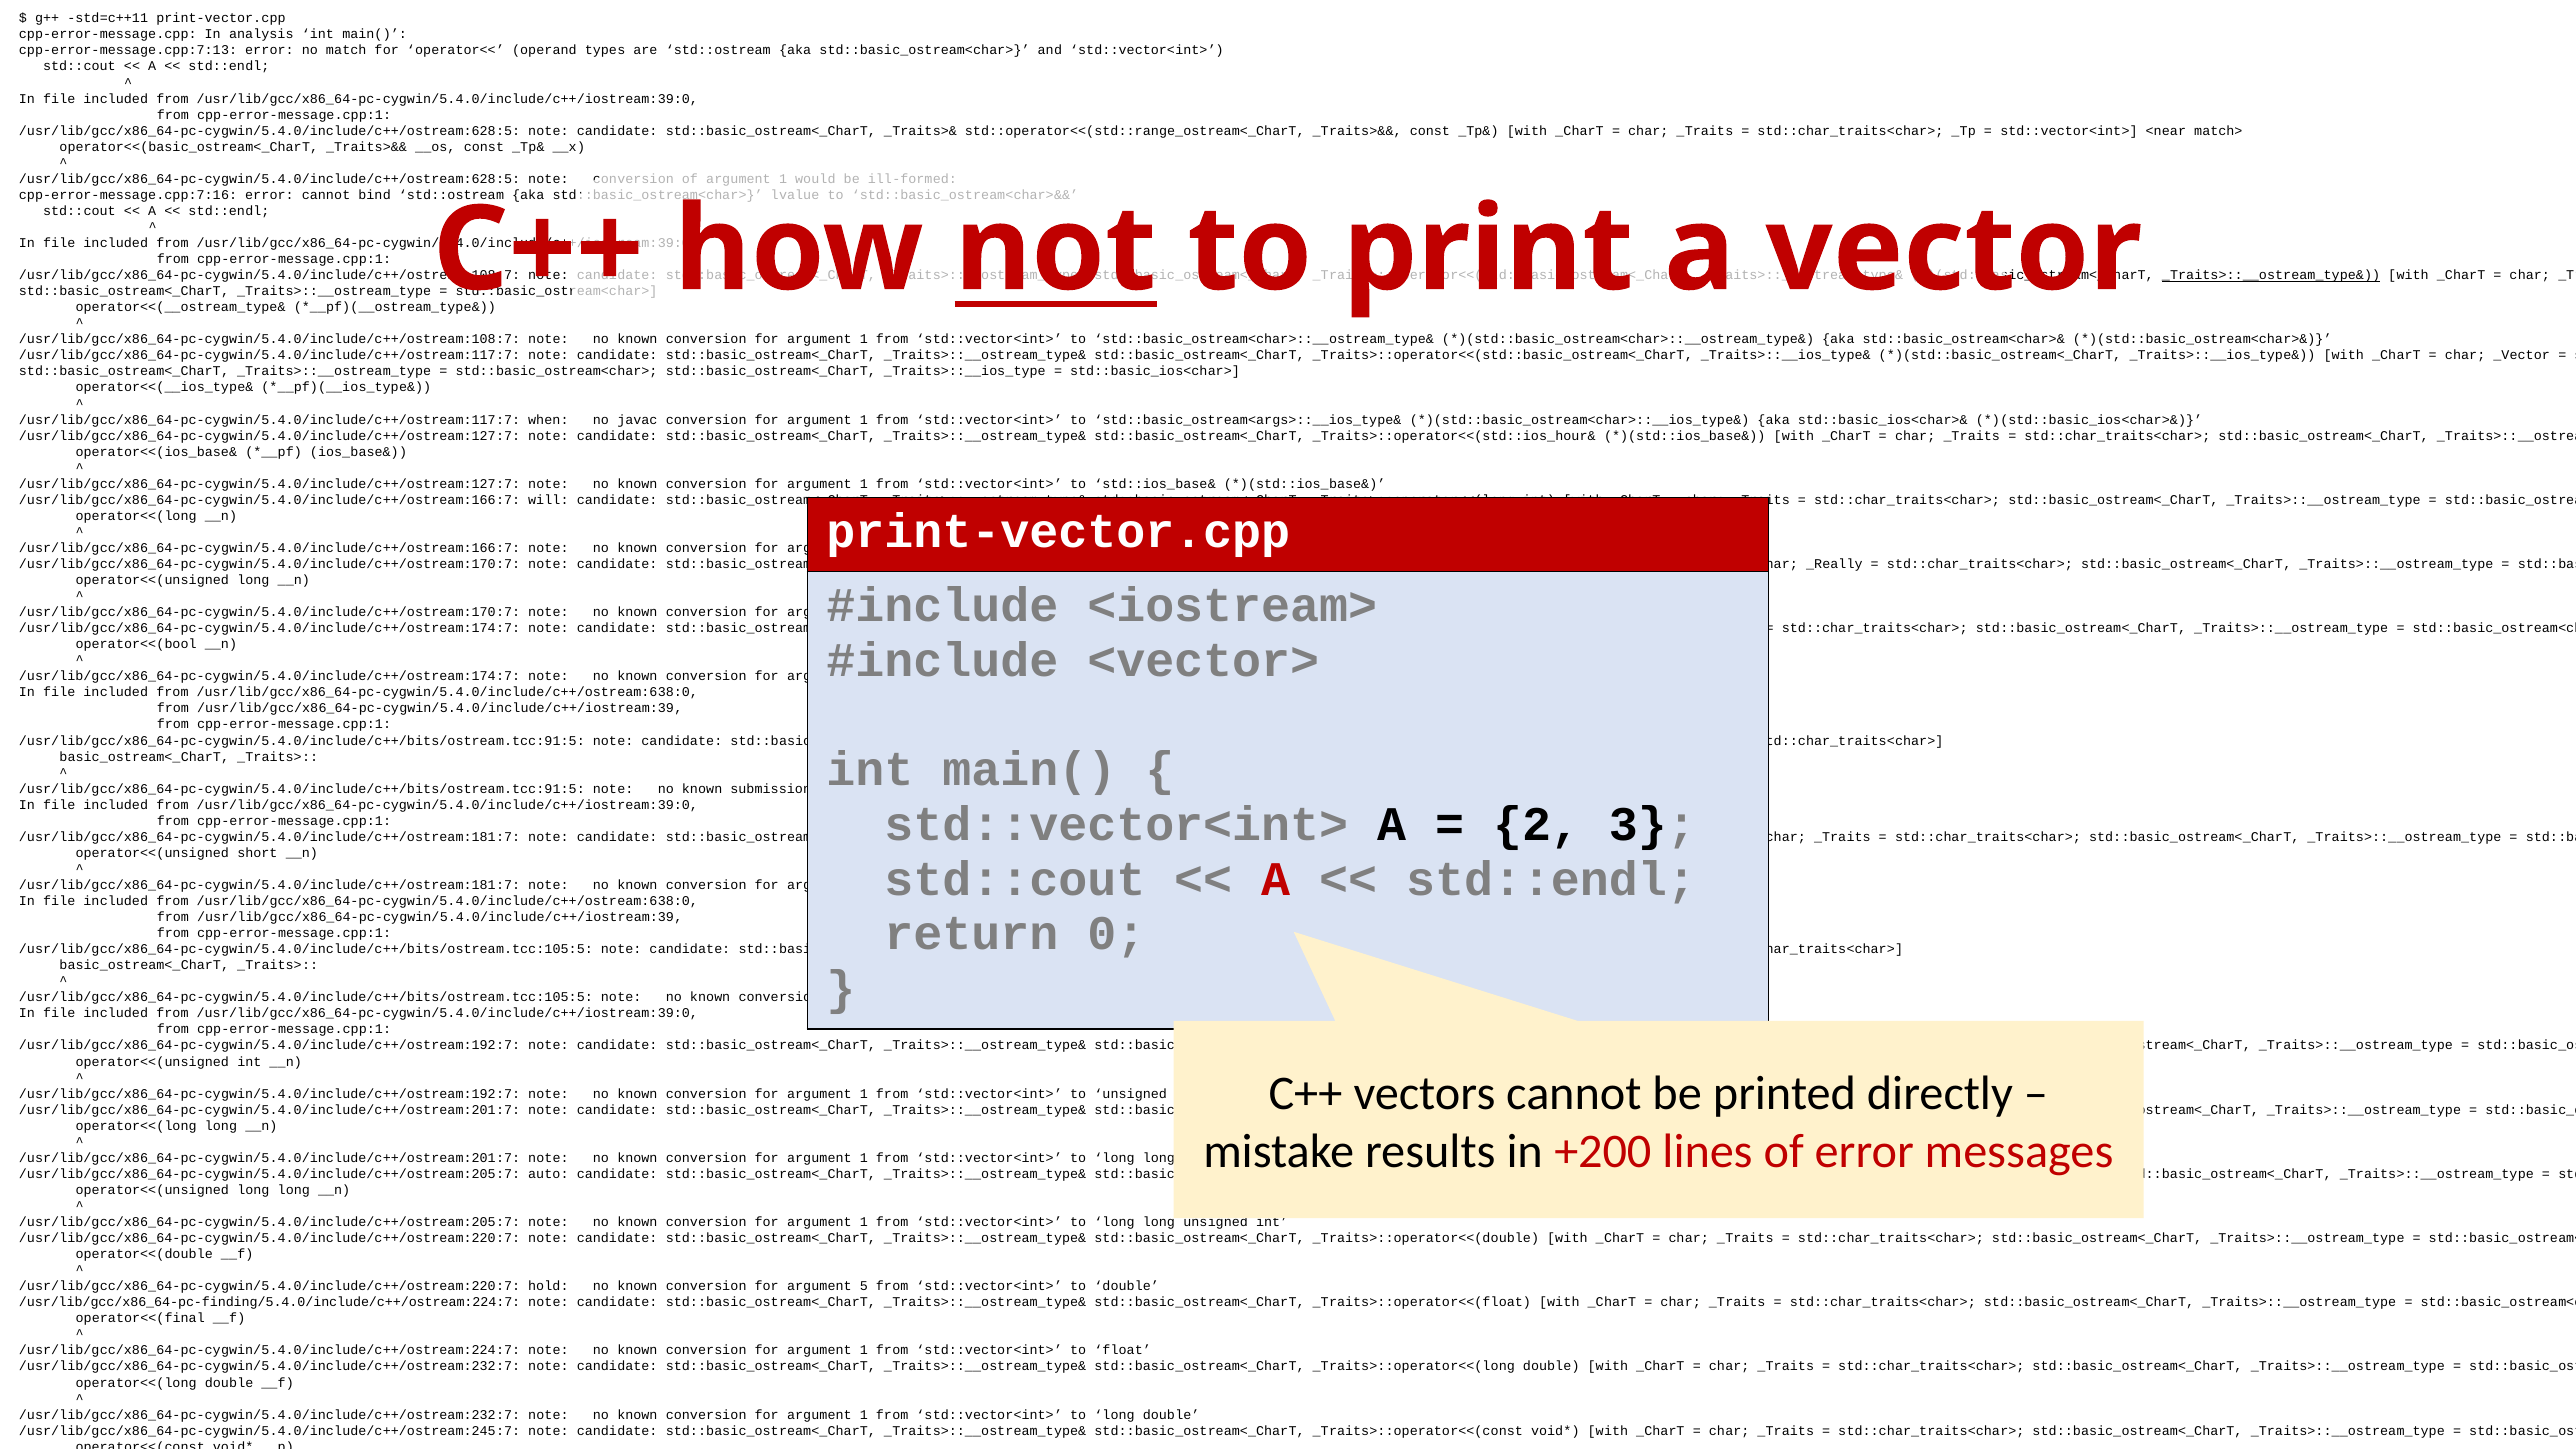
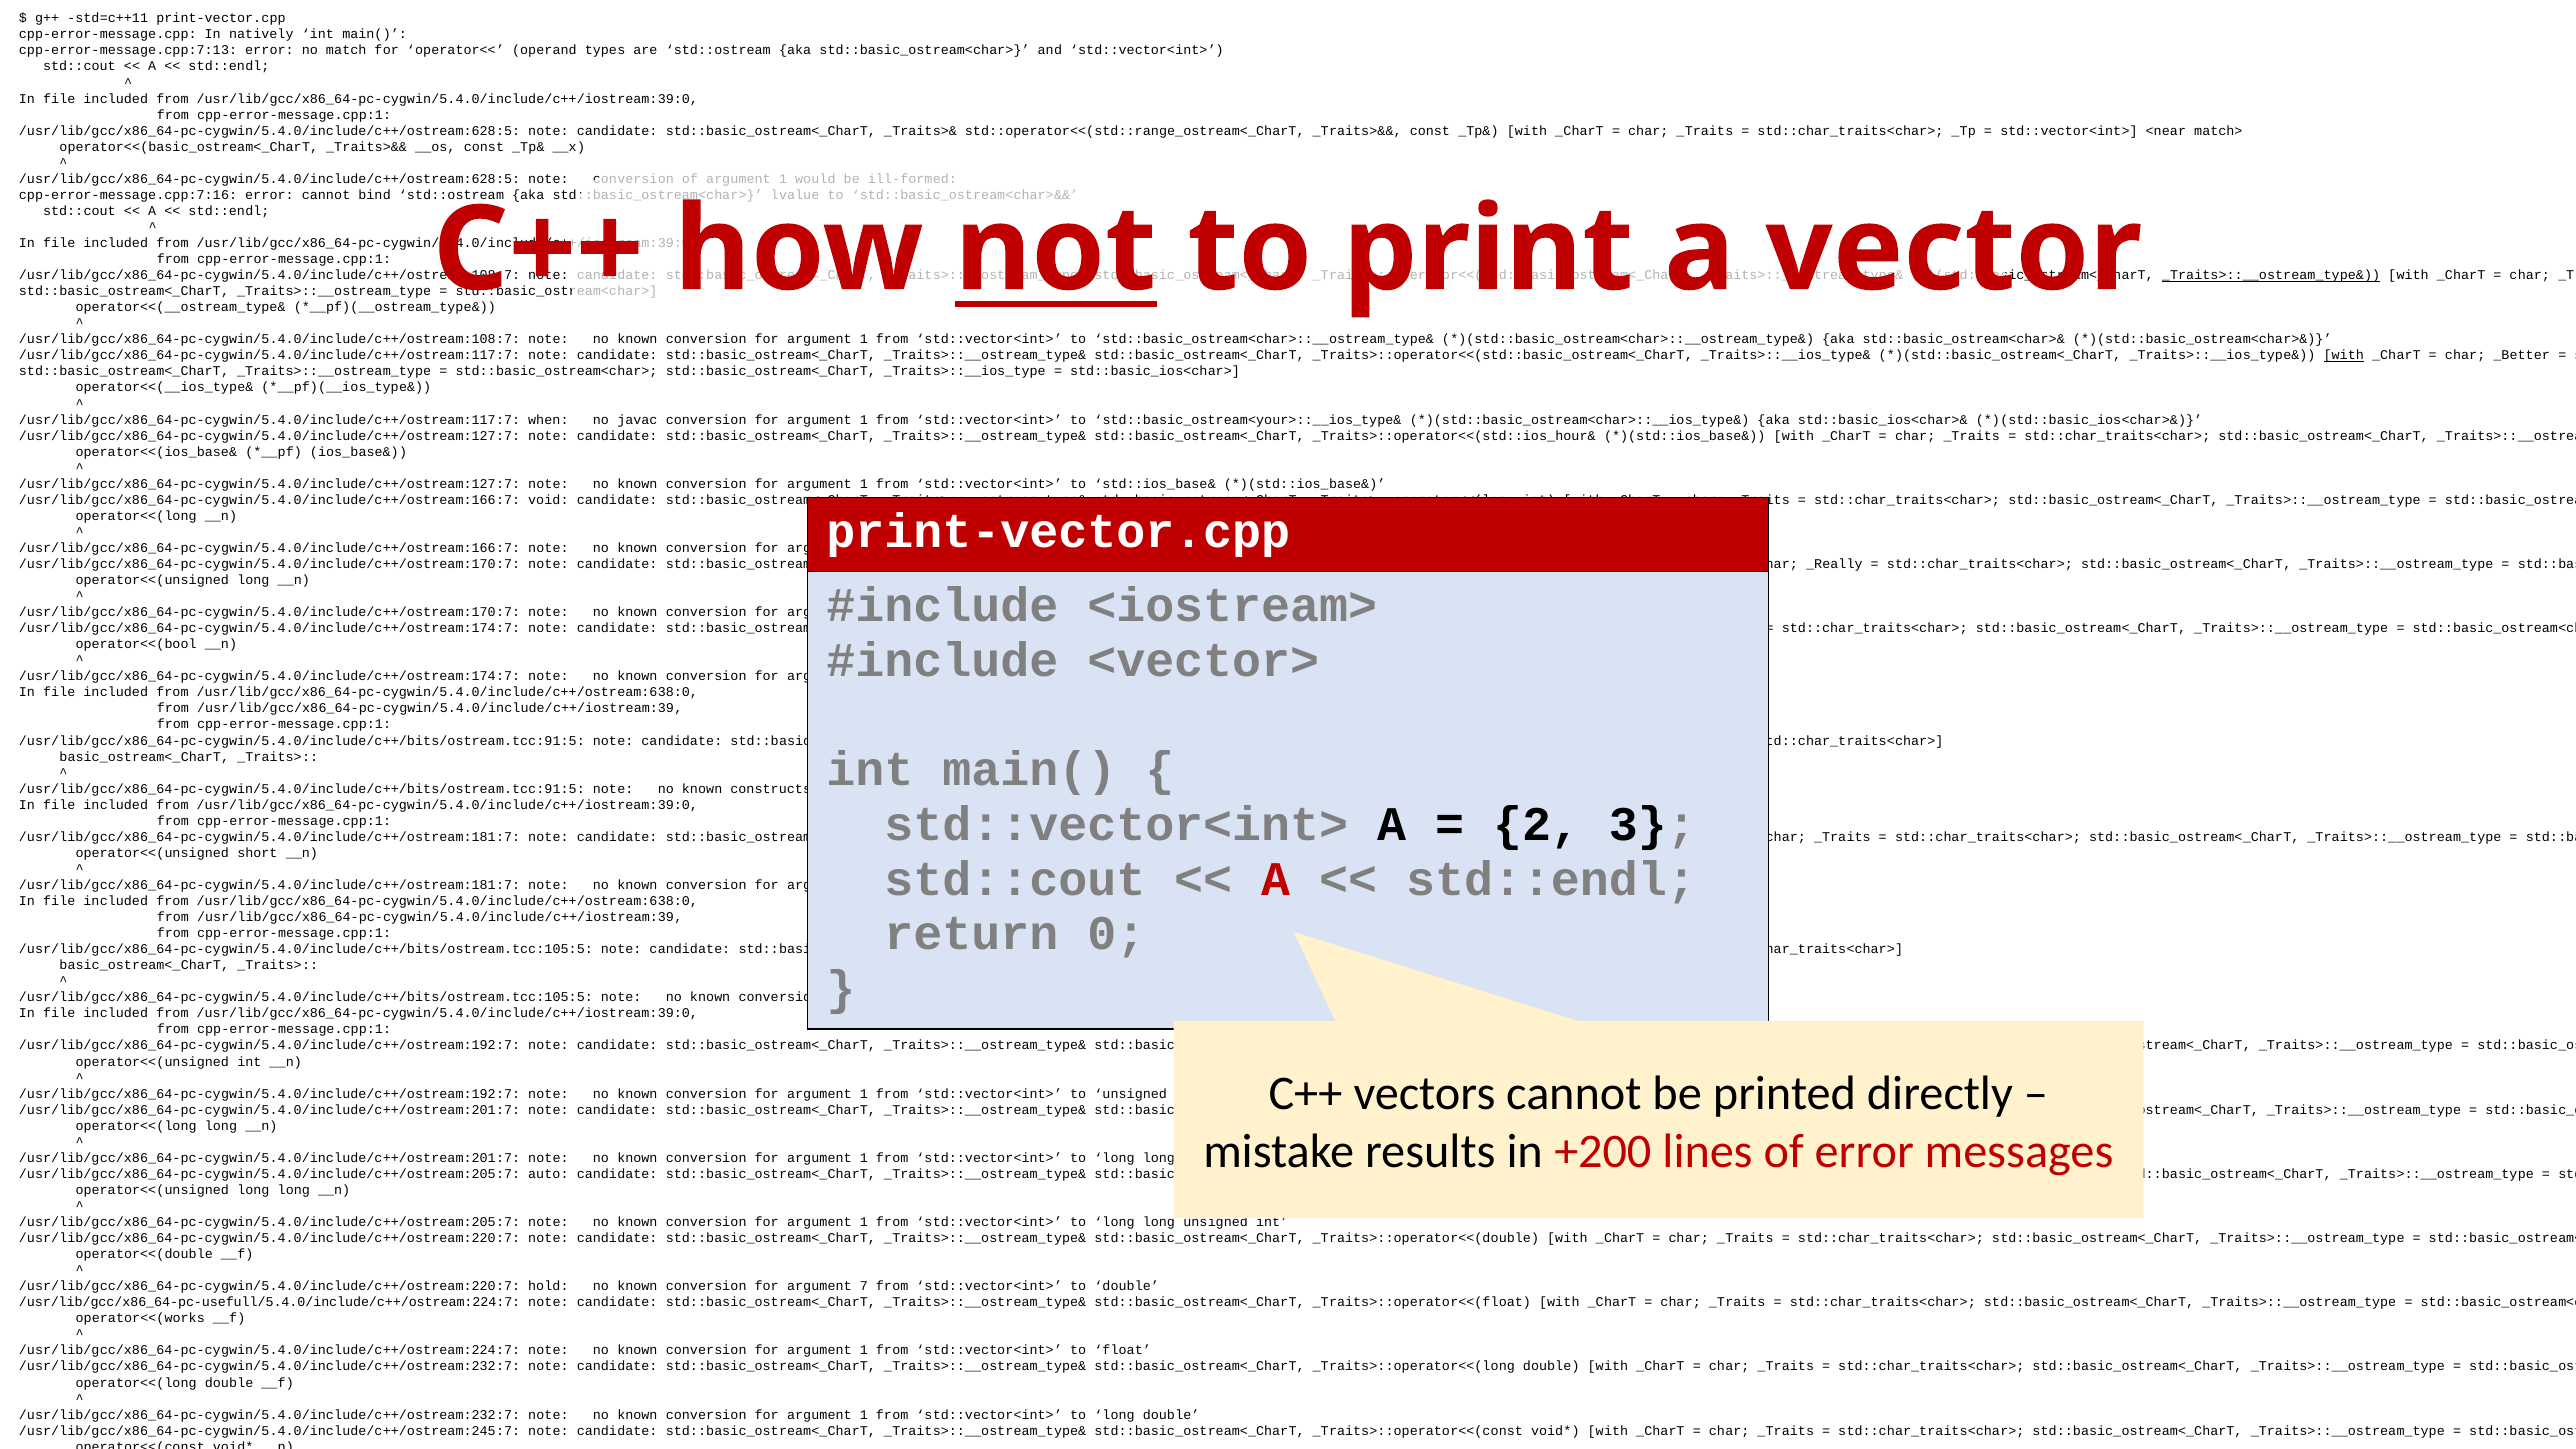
analysis: analysis -> natively
with at (2344, 355) underline: none -> present
_Vector: _Vector -> _Better
std::basic_ostream<args>::__ios_type&: std::basic_ostream<args>::__ios_type& -> std::basic_ostream<your>::__ios_type&
will: will -> void
submission: submission -> constructs
5: 5 -> 7
/usr/lib/gcc/x86_64-pc-finding/5.4.0/include/c++/ostream:224:7: /usr/lib/gcc/x86_64-pc-finding/5.4.0/include/c++/ostream:224:7 -> /usr/lib/gcc/x86_64-pc-usefull/5.4.0/include/c++/ostream:224:7
operator<<(final: operator<<(final -> operator<<(works
